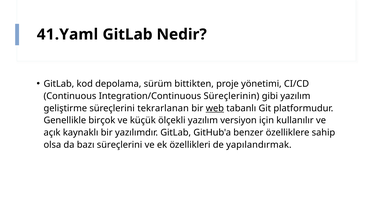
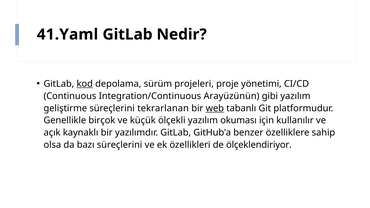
kod underline: none -> present
bittikten: bittikten -> projeleri
Süreçlerinin: Süreçlerinin -> Arayüzünün
versiyon: versiyon -> okuması
yapılandırmak: yapılandırmak -> ölçeklendiriyor
